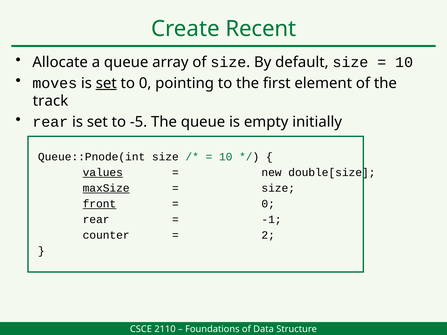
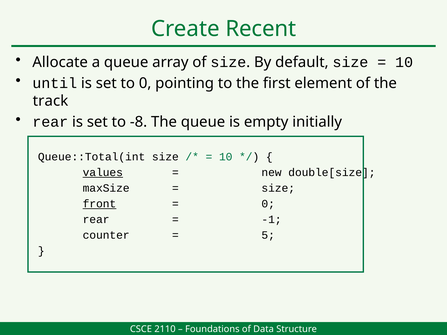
moves: moves -> until
set at (106, 83) underline: present -> none
-5: -5 -> -8
Queue::Pnode(int: Queue::Pnode(int -> Queue::Total(int
maxSize underline: present -> none
2: 2 -> 5
